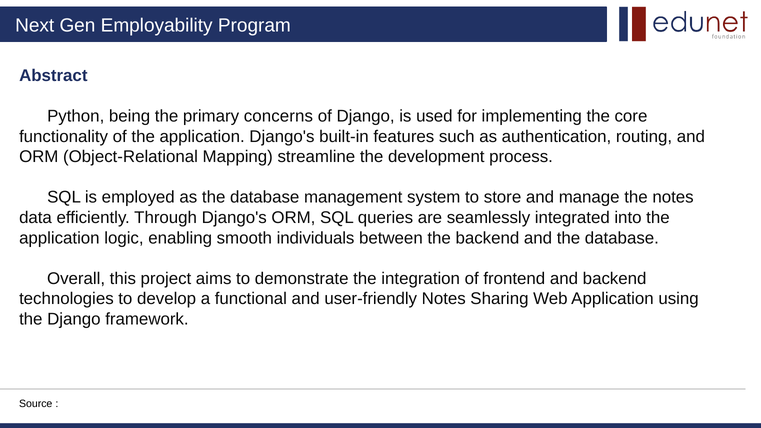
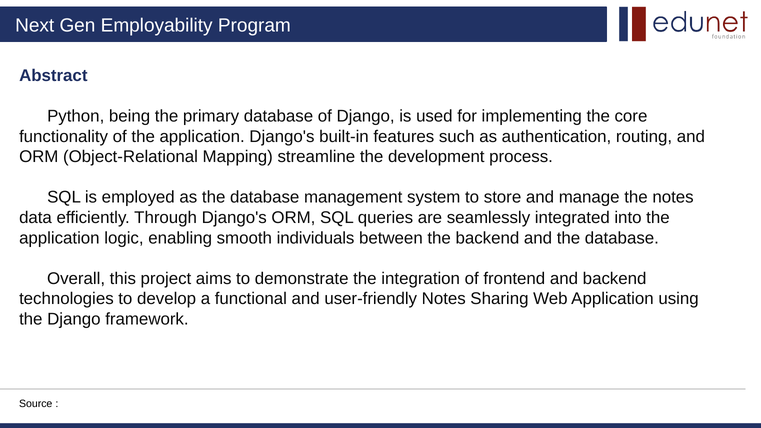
primary concerns: concerns -> database
